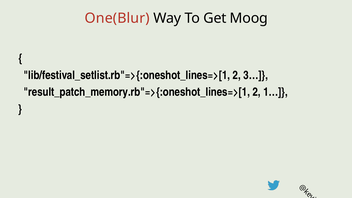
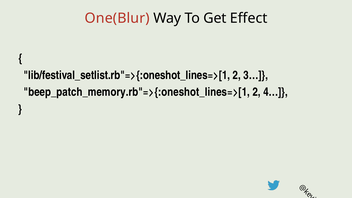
Moog: Moog -> Effect
result_patch_memory.rb"=>{:oneshot_lines=>[1: result_patch_memory.rb"=>{:oneshot_lines=>[1 -> beep_patch_memory.rb"=>{:oneshot_lines=>[1
1…: 1… -> 4…
